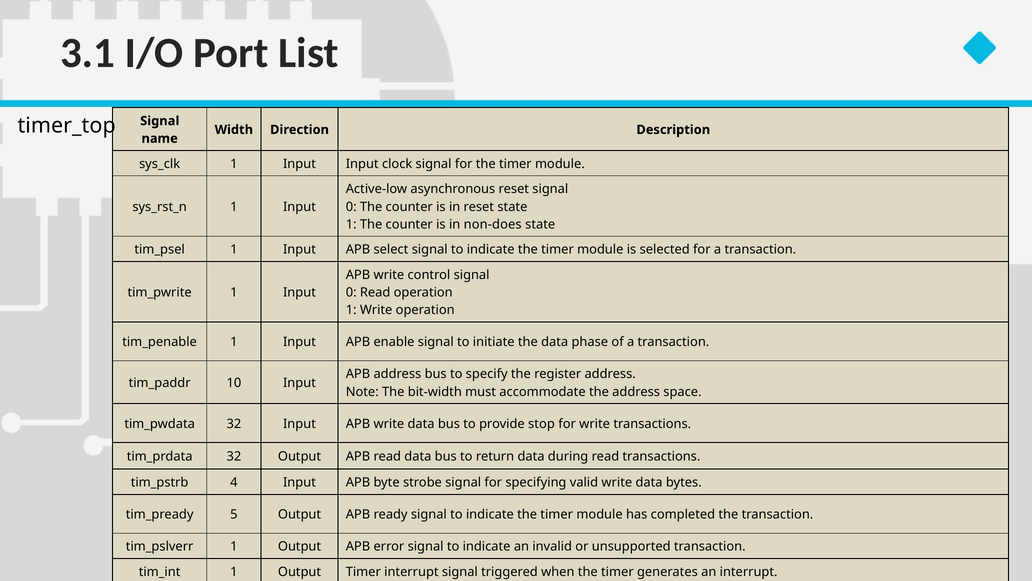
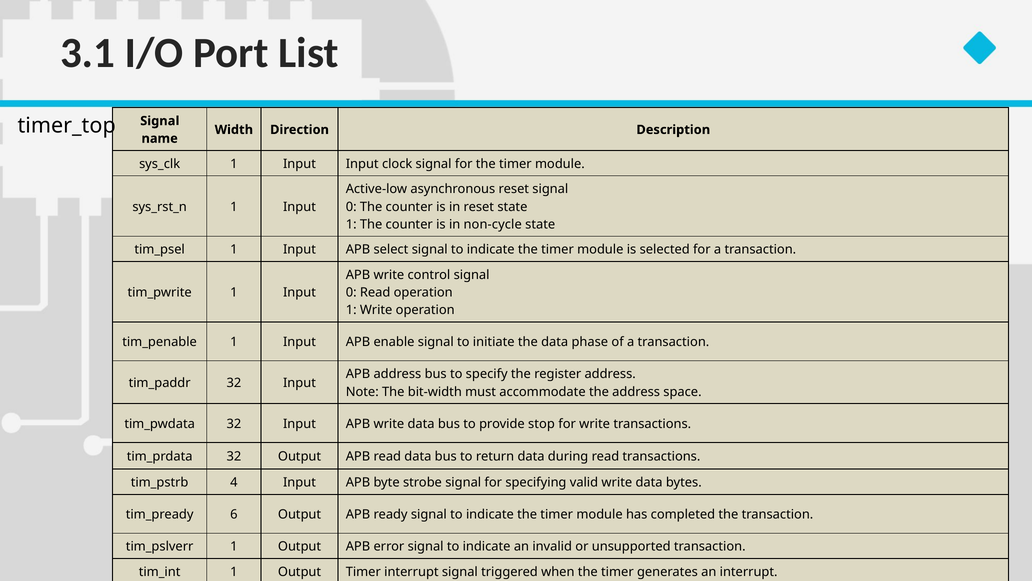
non-does: non-does -> non-cycle
10 at (234, 383): 10 -> 32
5: 5 -> 6
